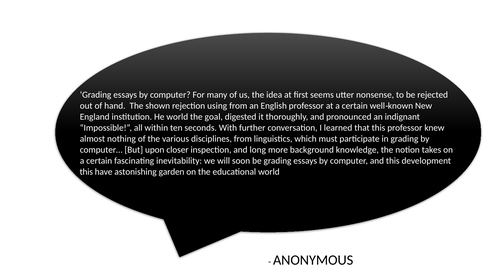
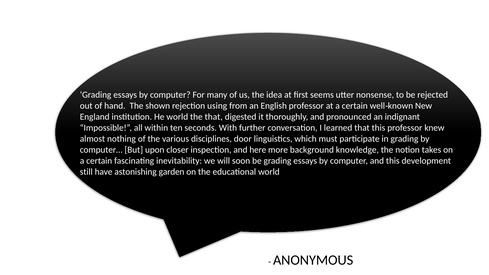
the goal: goal -> that
disciplines from: from -> door
long: long -> here
this at (86, 172): this -> still
